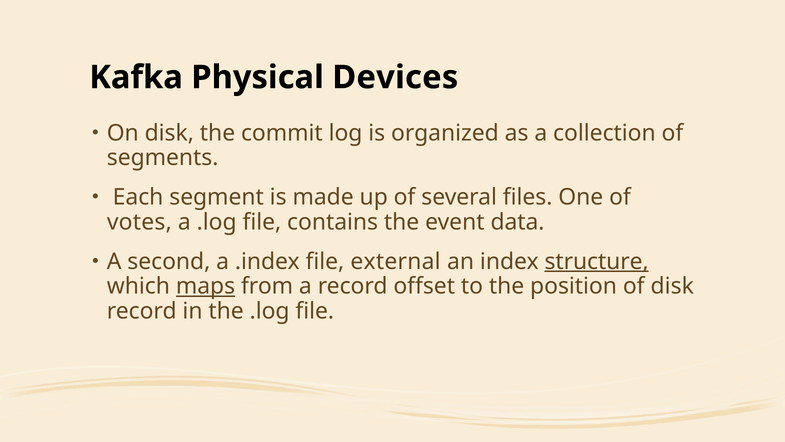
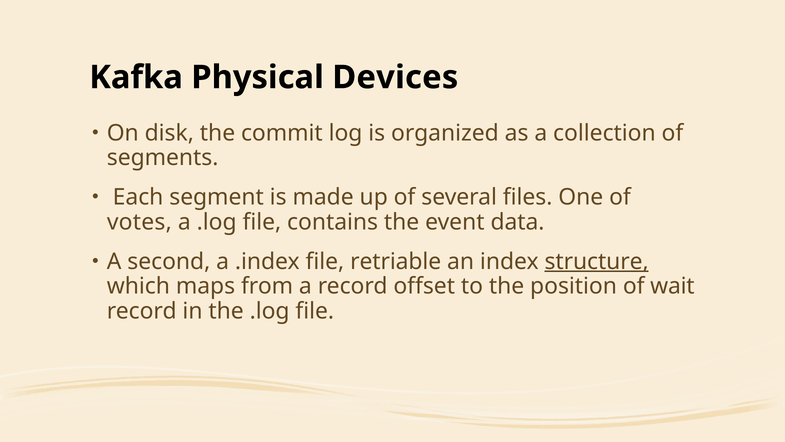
external: external -> retriable
maps underline: present -> none
of disk: disk -> wait
